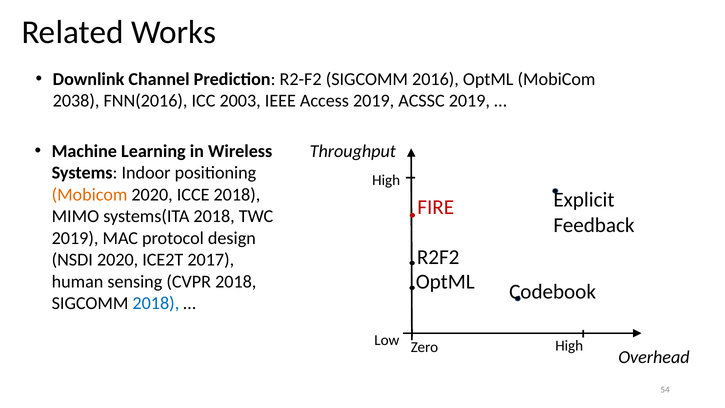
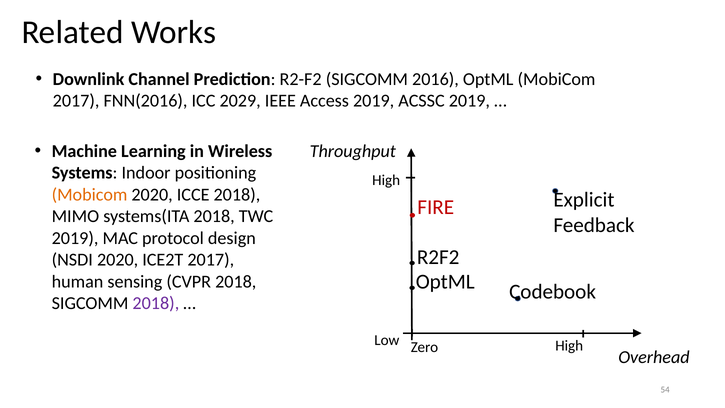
2038 at (76, 101): 2038 -> 2017
2003: 2003 -> 2029
2018 at (156, 303) colour: blue -> purple
